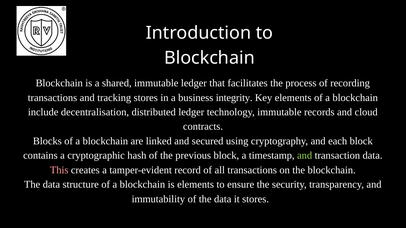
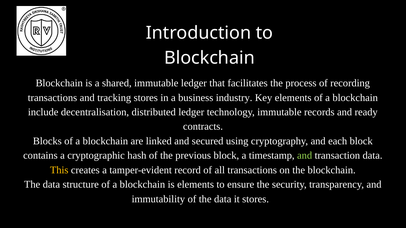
integrity: integrity -> industry
cloud: cloud -> ready
This colour: pink -> yellow
